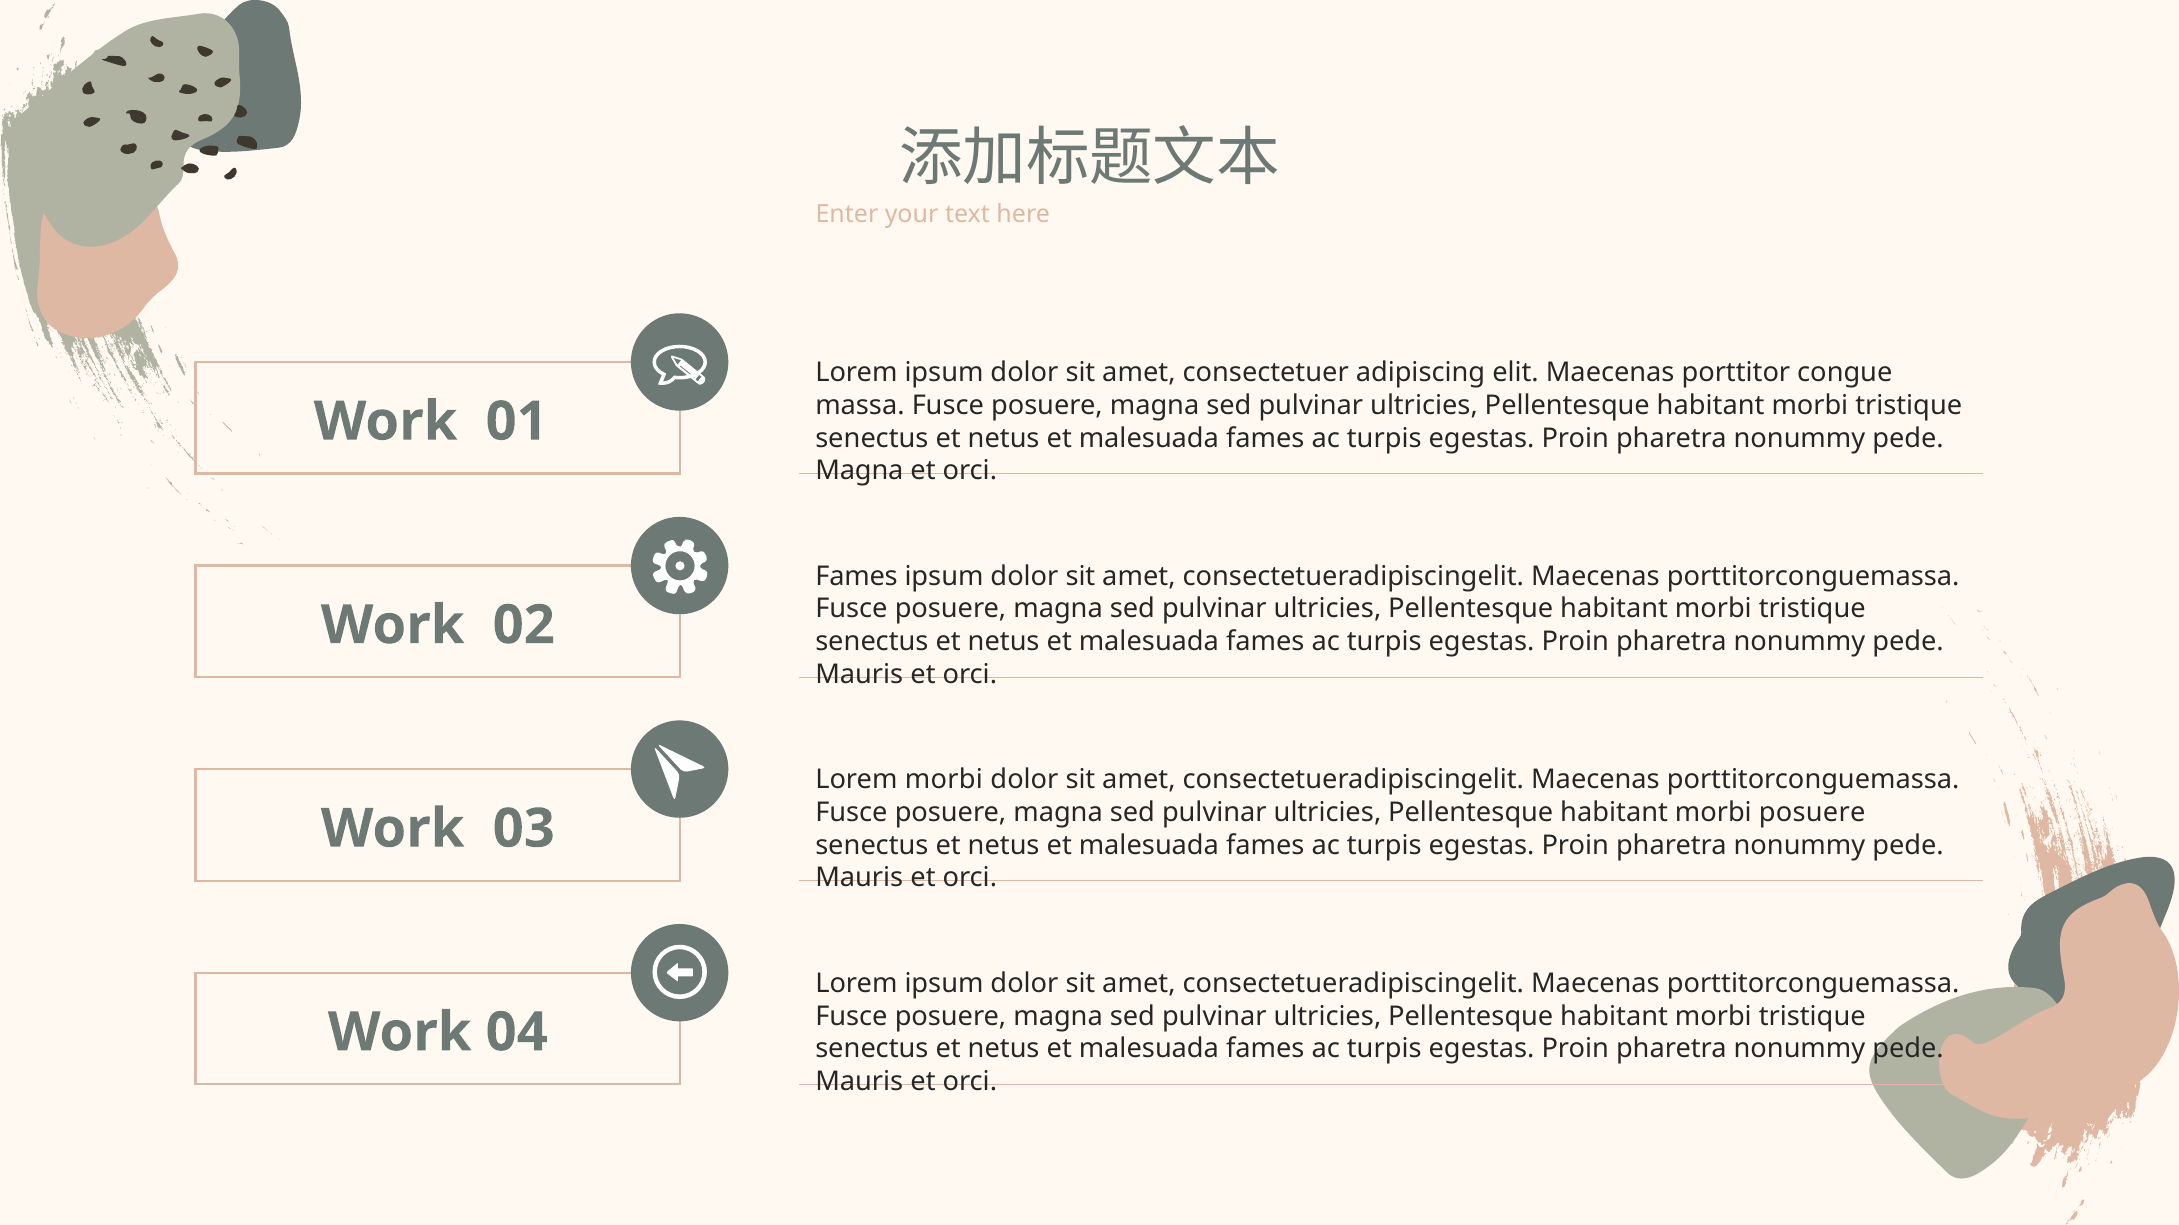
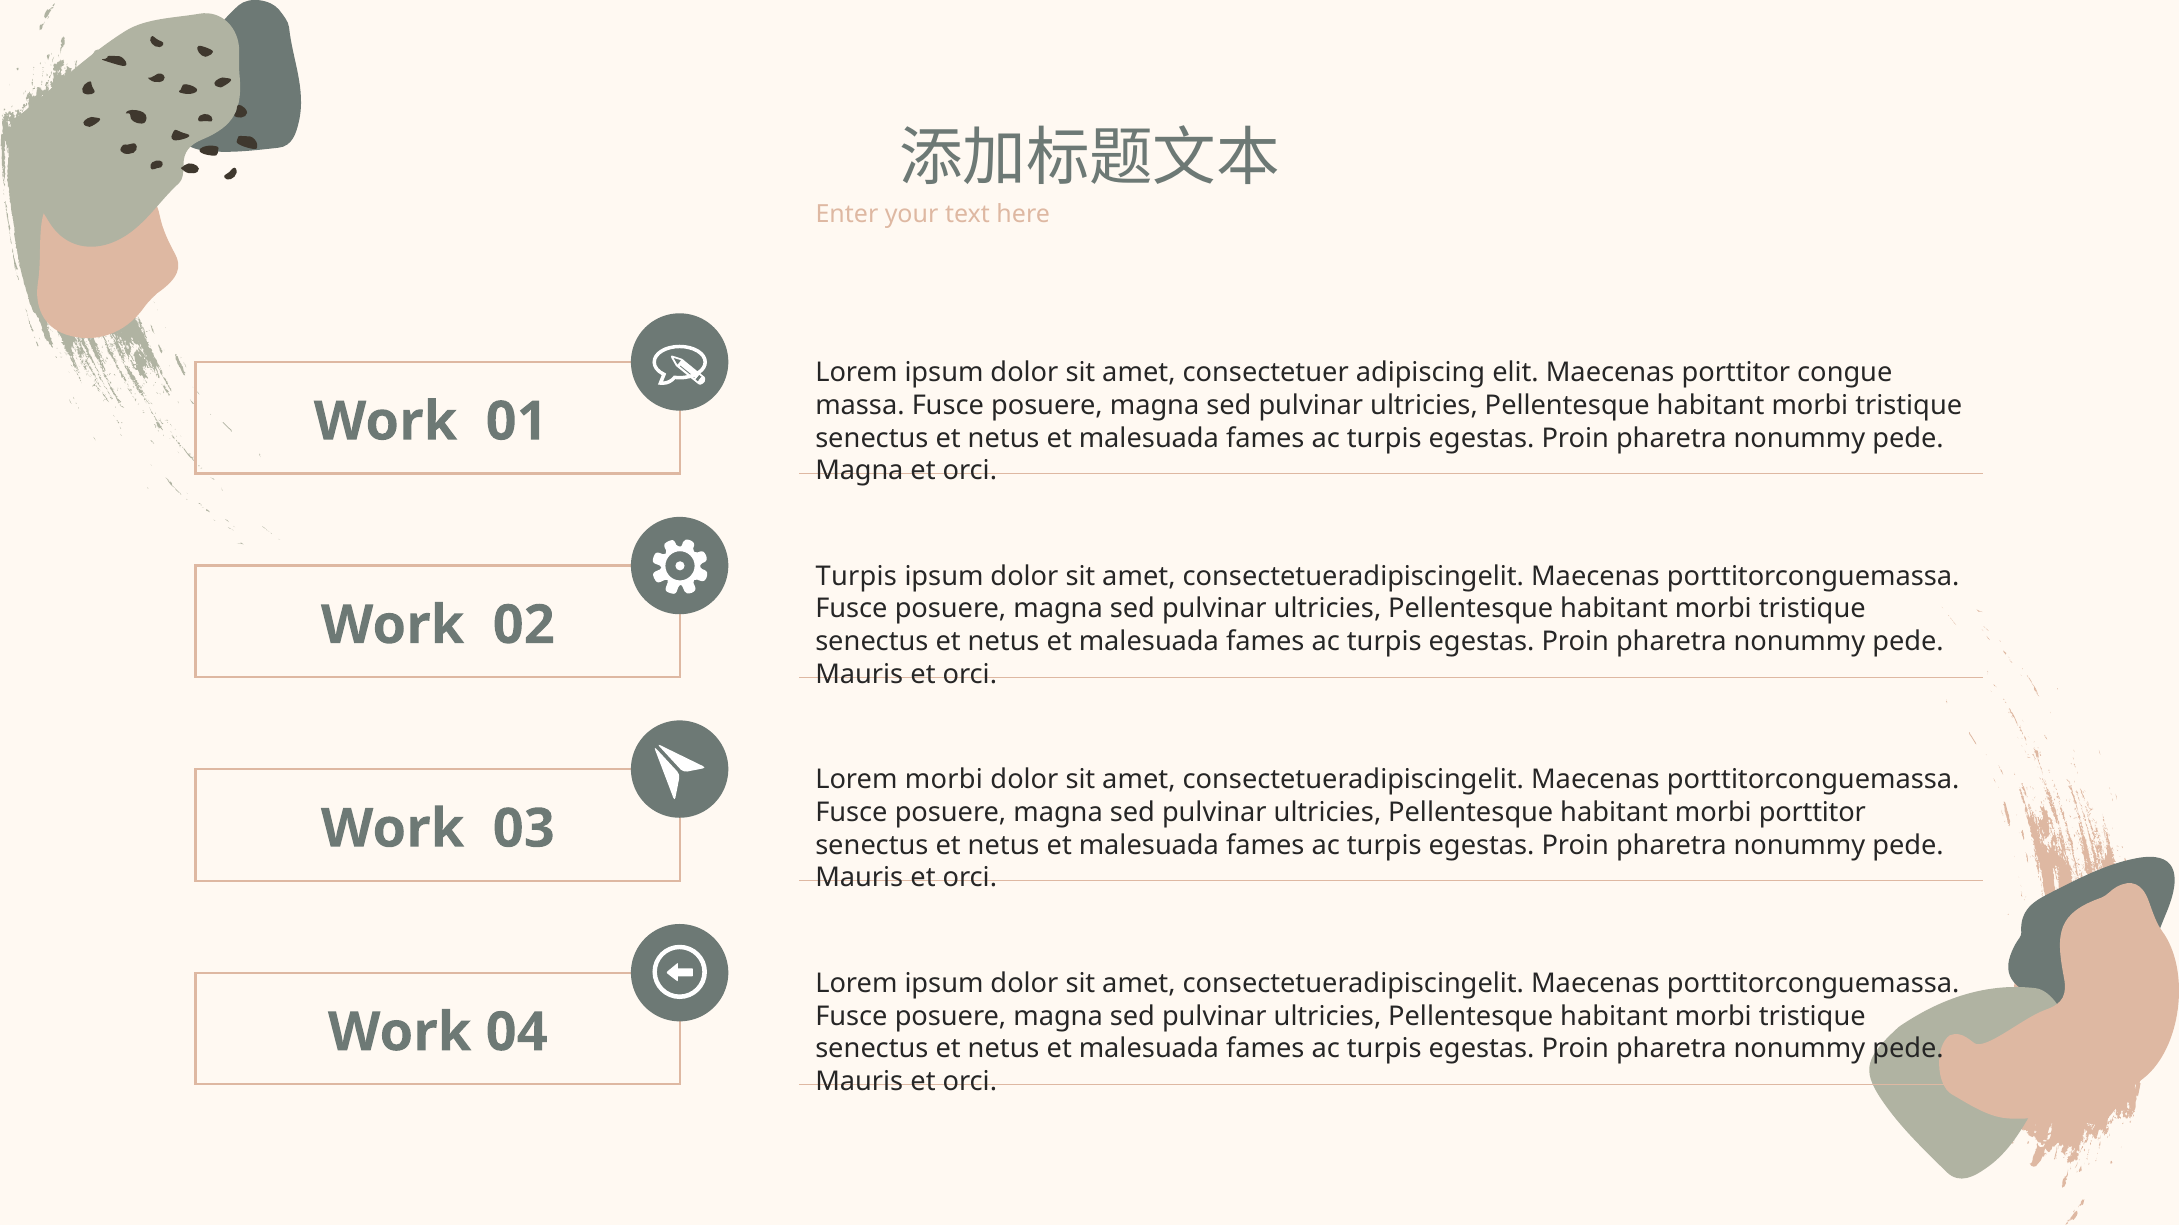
Fames at (857, 577): Fames -> Turpis
morbi posuere: posuere -> porttitor
